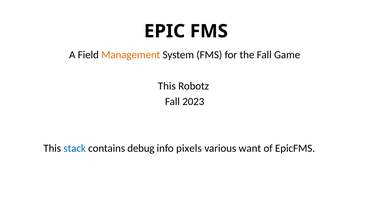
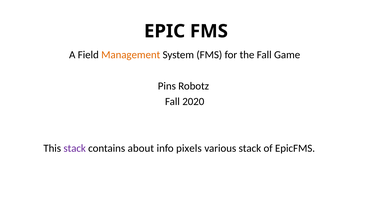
This at (167, 86): This -> Pins
2023: 2023 -> 2020
stack at (75, 148) colour: blue -> purple
debug: debug -> about
various want: want -> stack
